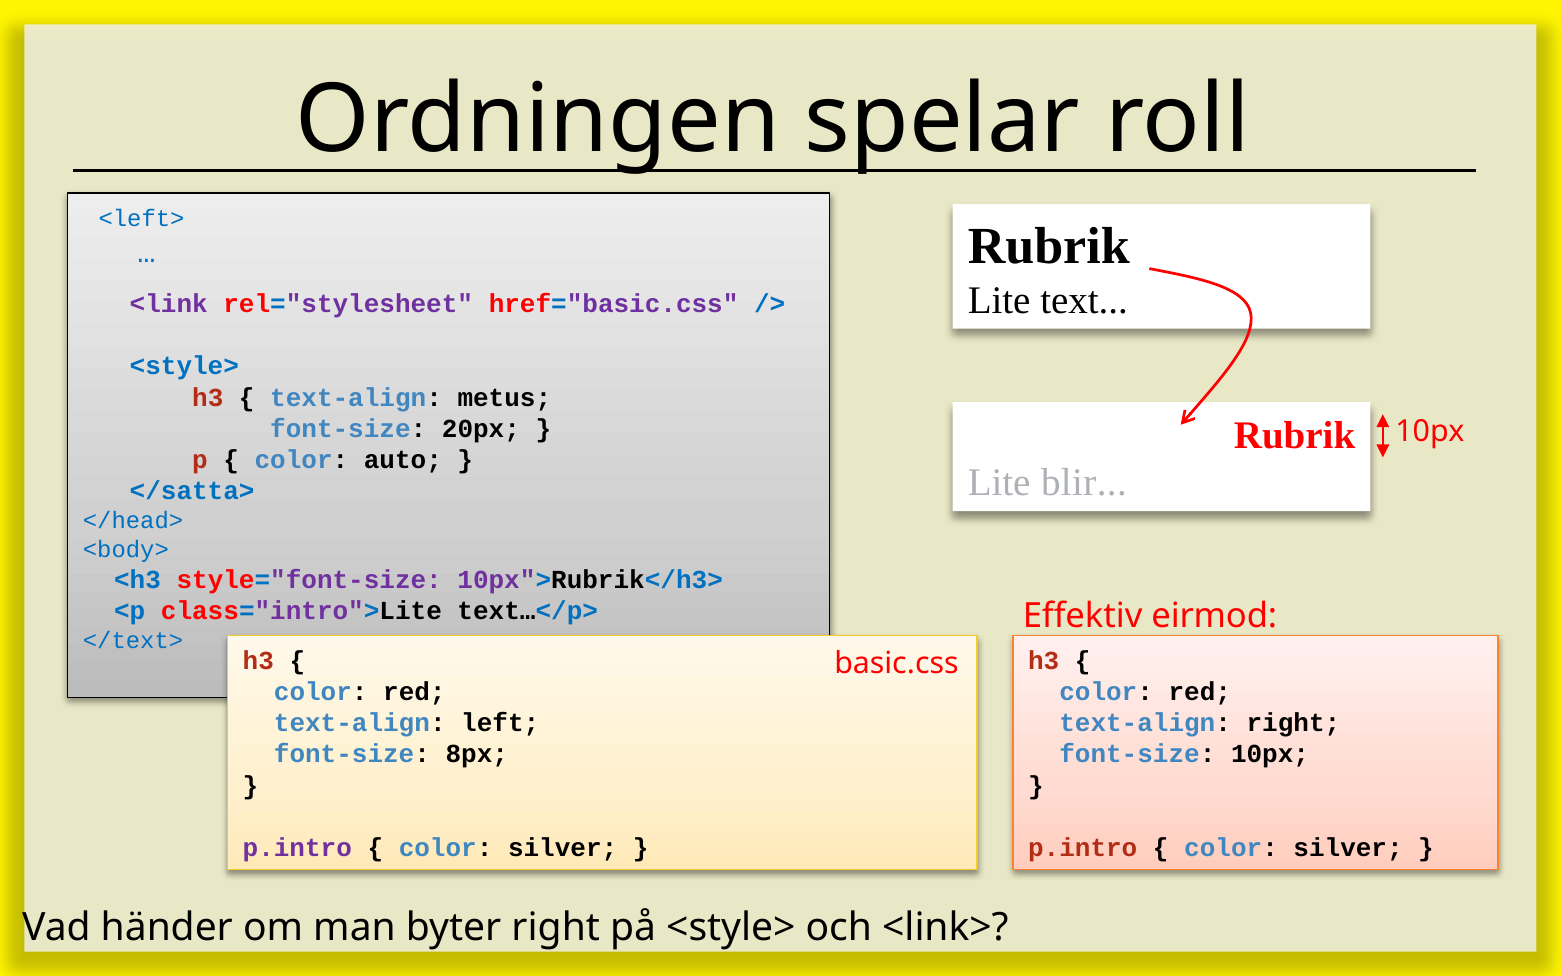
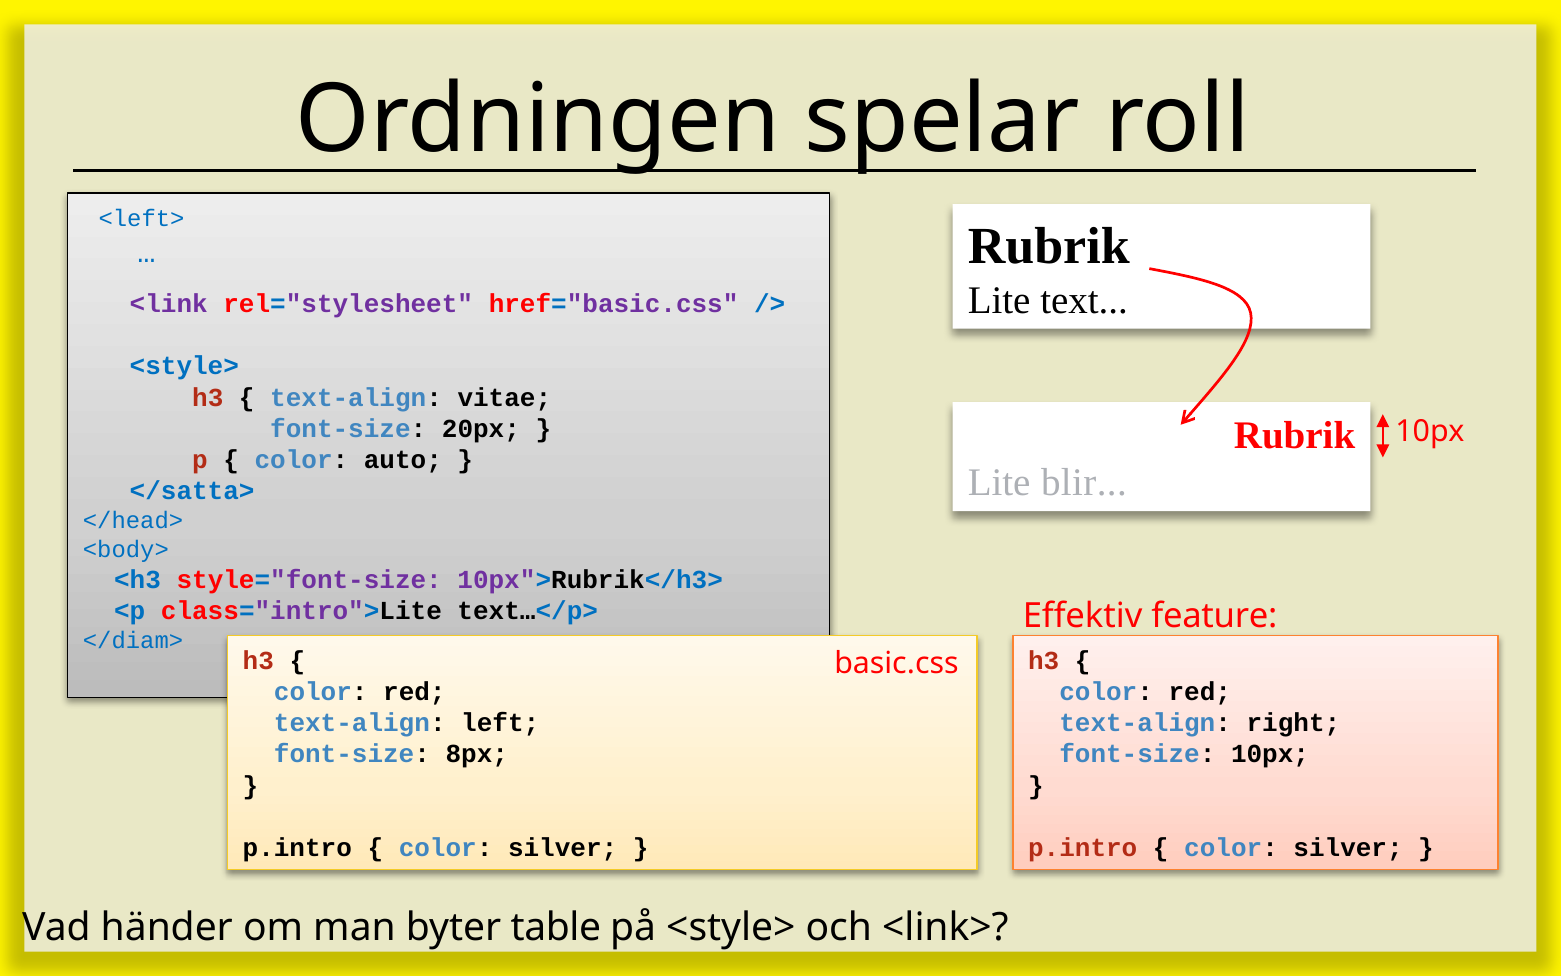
metus: metus -> vitae
eirmod: eirmod -> feature
</text>: </text> -> </diam>
p.intro at (297, 848) colour: purple -> black
byter right: right -> table
